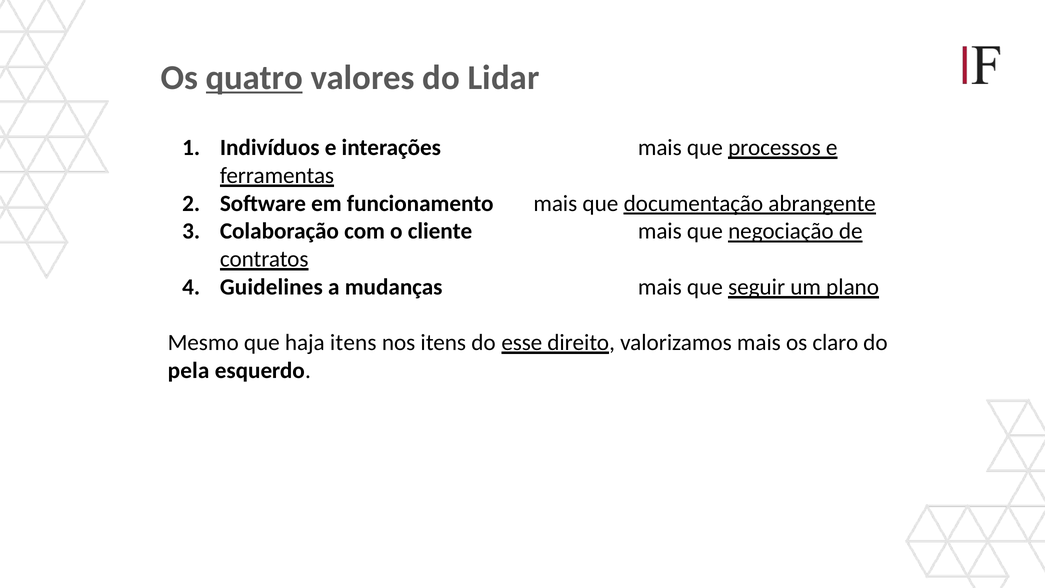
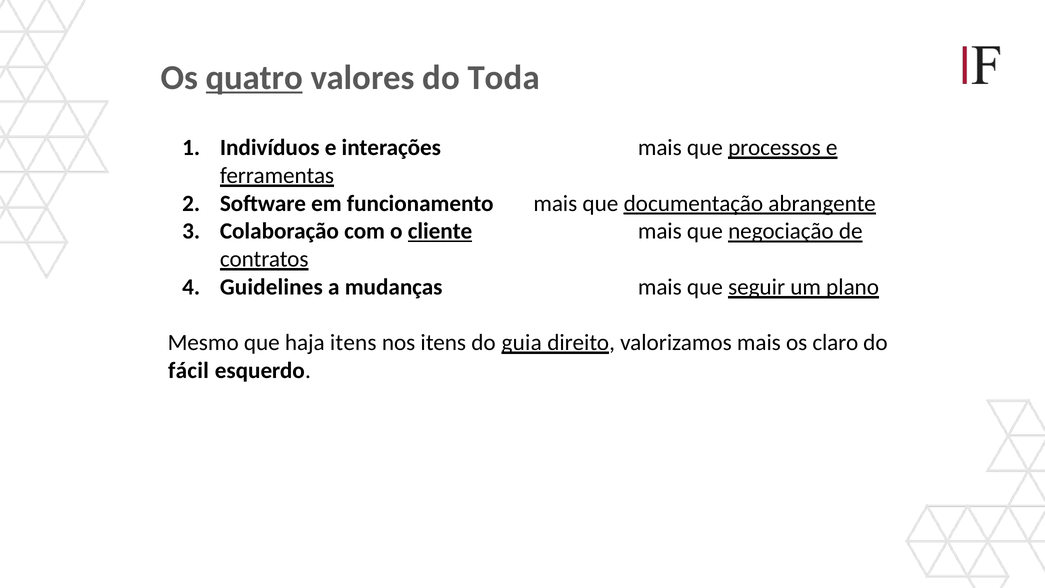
Lidar: Lidar -> Toda
cliente underline: none -> present
esse: esse -> guia
pela: pela -> fácil
